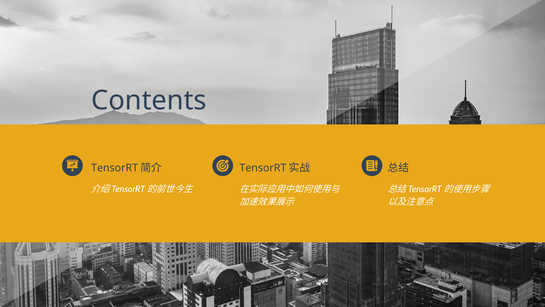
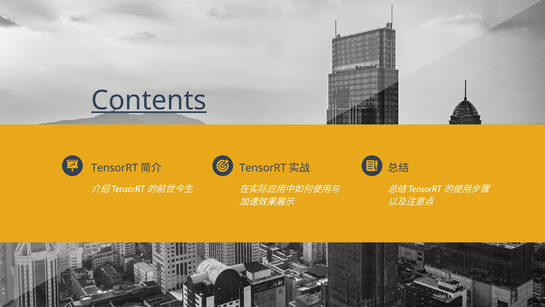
Contents underline: none -> present
